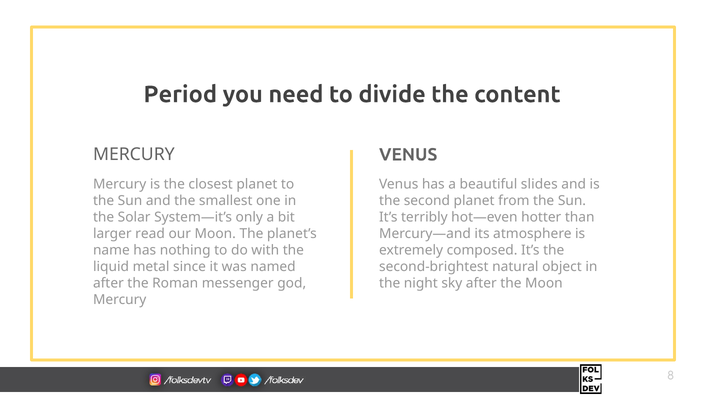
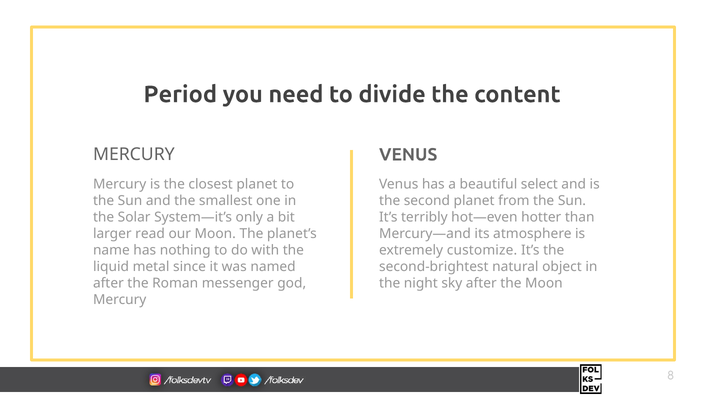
slides: slides -> select
composed: composed -> customize
